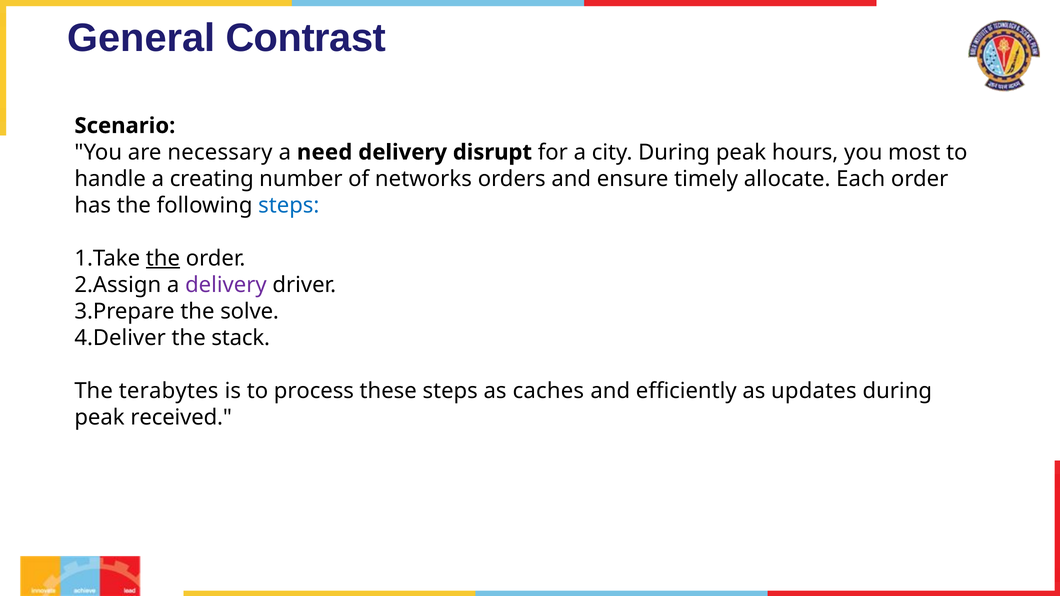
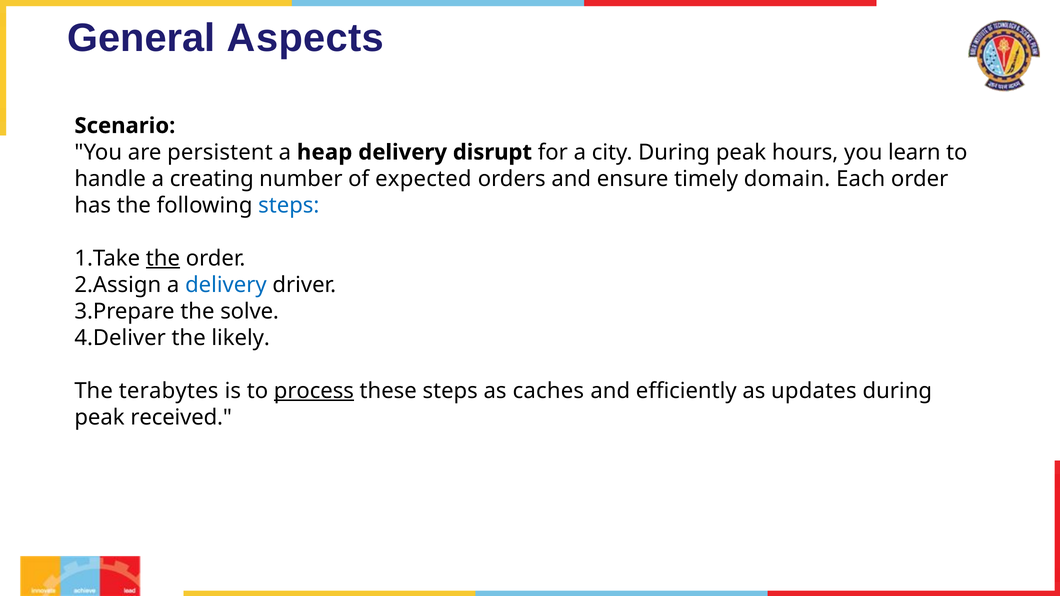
Contrast: Contrast -> Aspects
necessary: necessary -> persistent
need: need -> heap
most: most -> learn
networks: networks -> expected
allocate: allocate -> domain
delivery at (226, 285) colour: purple -> blue
stack: stack -> likely
process underline: none -> present
